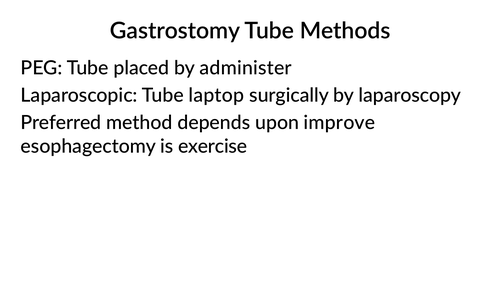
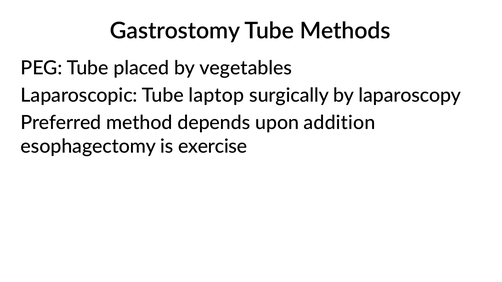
administer: administer -> vegetables
improve: improve -> addition
